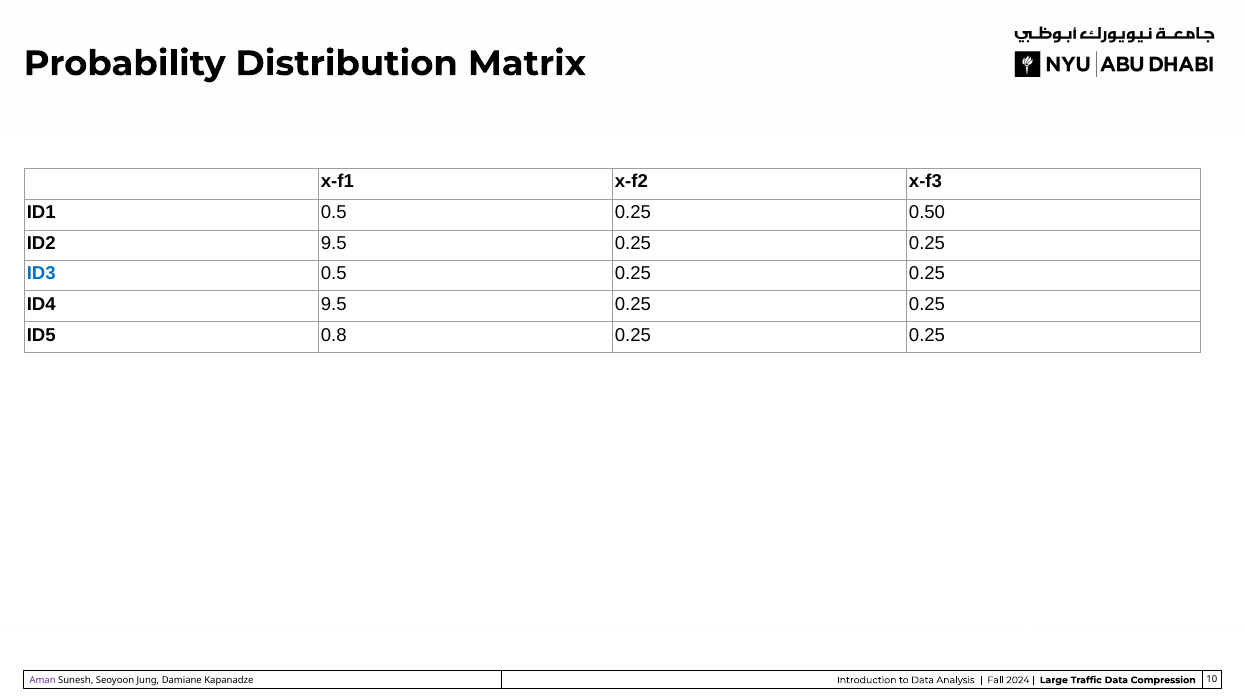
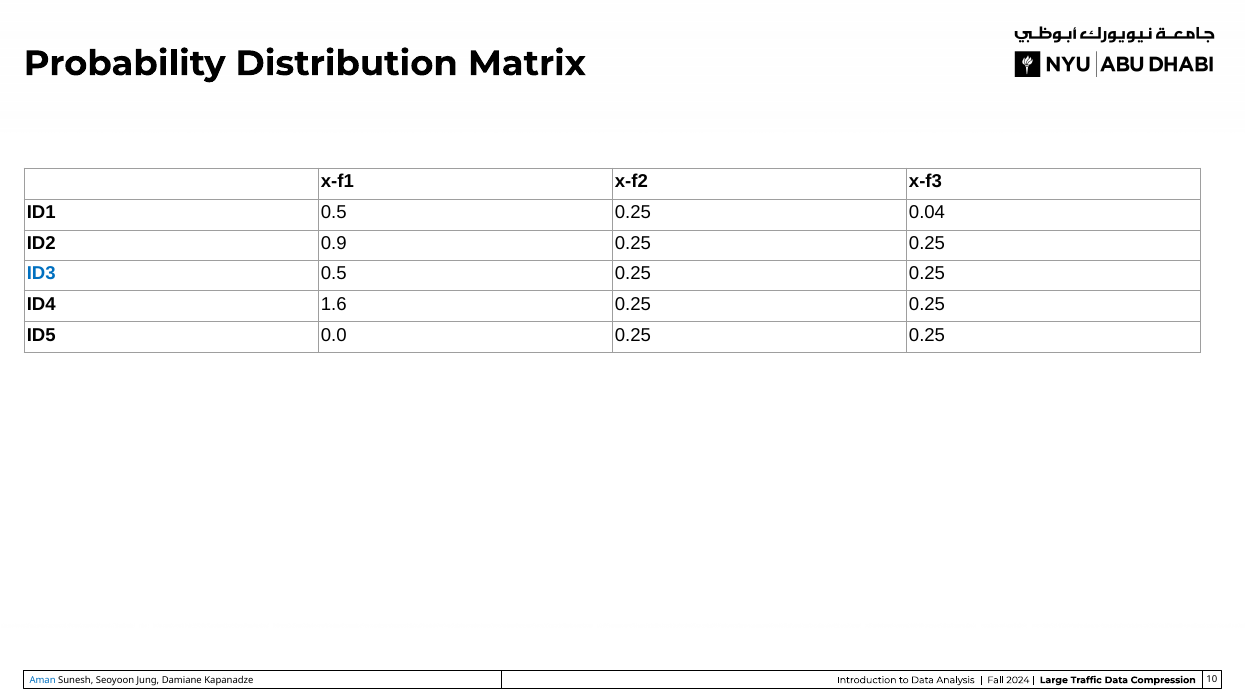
0.50: 0.50 -> 0.04
ID2 9.5: 9.5 -> 0.9
ID4 9.5: 9.5 -> 1.6
0.8: 0.8 -> 0.0
Aman colour: purple -> blue
